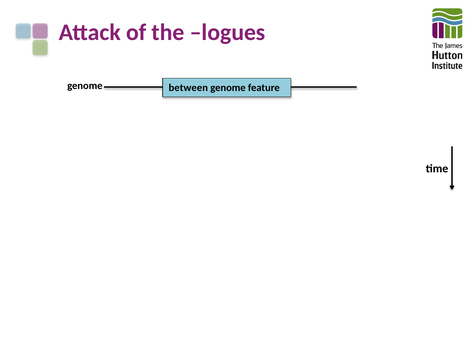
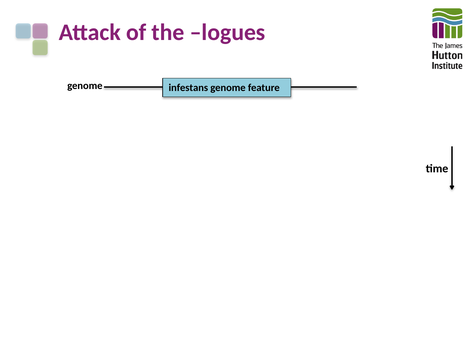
between: between -> infestans
